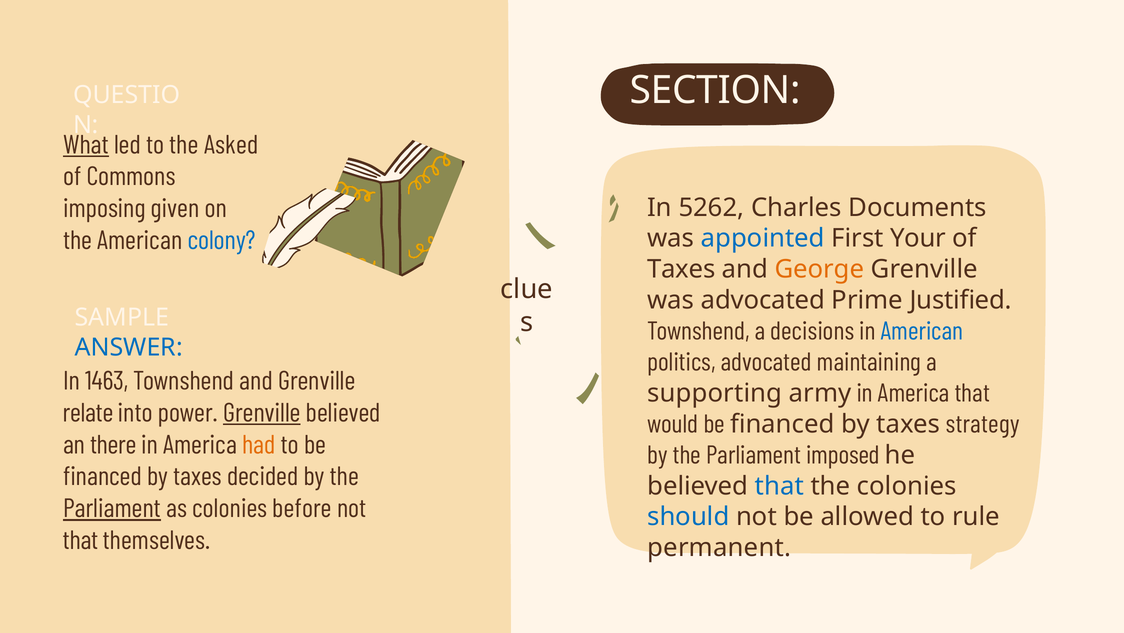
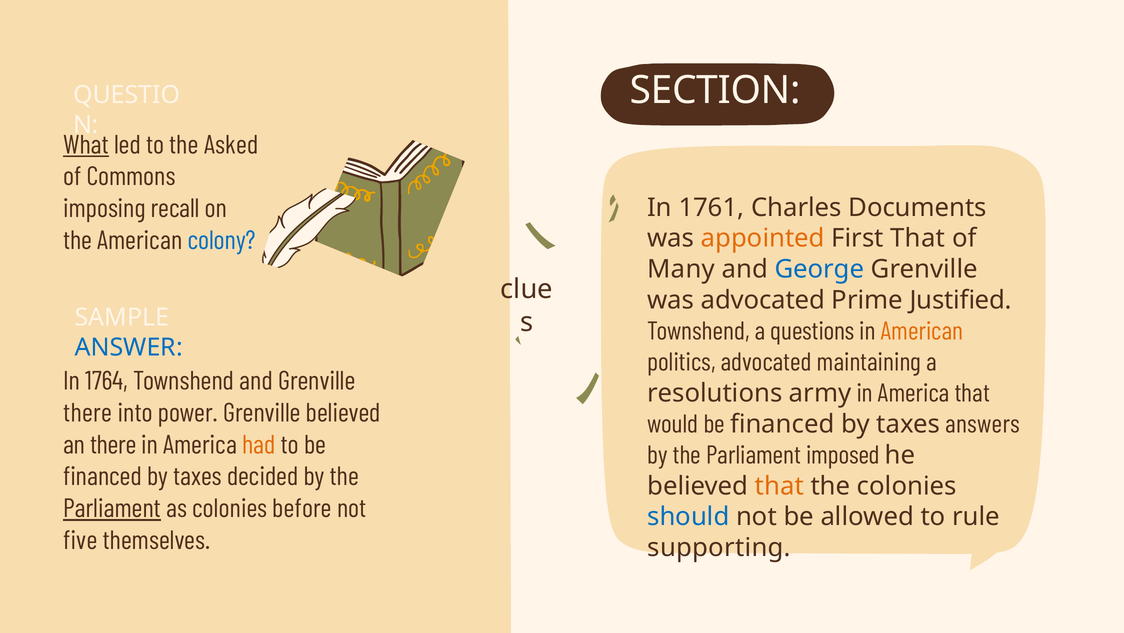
given: given -> recall
5262: 5262 -> 1761
appointed colour: blue -> orange
First Your: Your -> That
Taxes at (681, 269): Taxes -> Many
George colour: orange -> blue
decisions: decisions -> questions
American at (922, 331) colour: blue -> orange
1463: 1463 -> 1764
supporting: supporting -> resolutions
relate at (88, 412): relate -> there
Grenville at (262, 412) underline: present -> none
strategy: strategy -> answers
that at (779, 485) colour: blue -> orange
that at (81, 540): that -> five
permanent: permanent -> supporting
